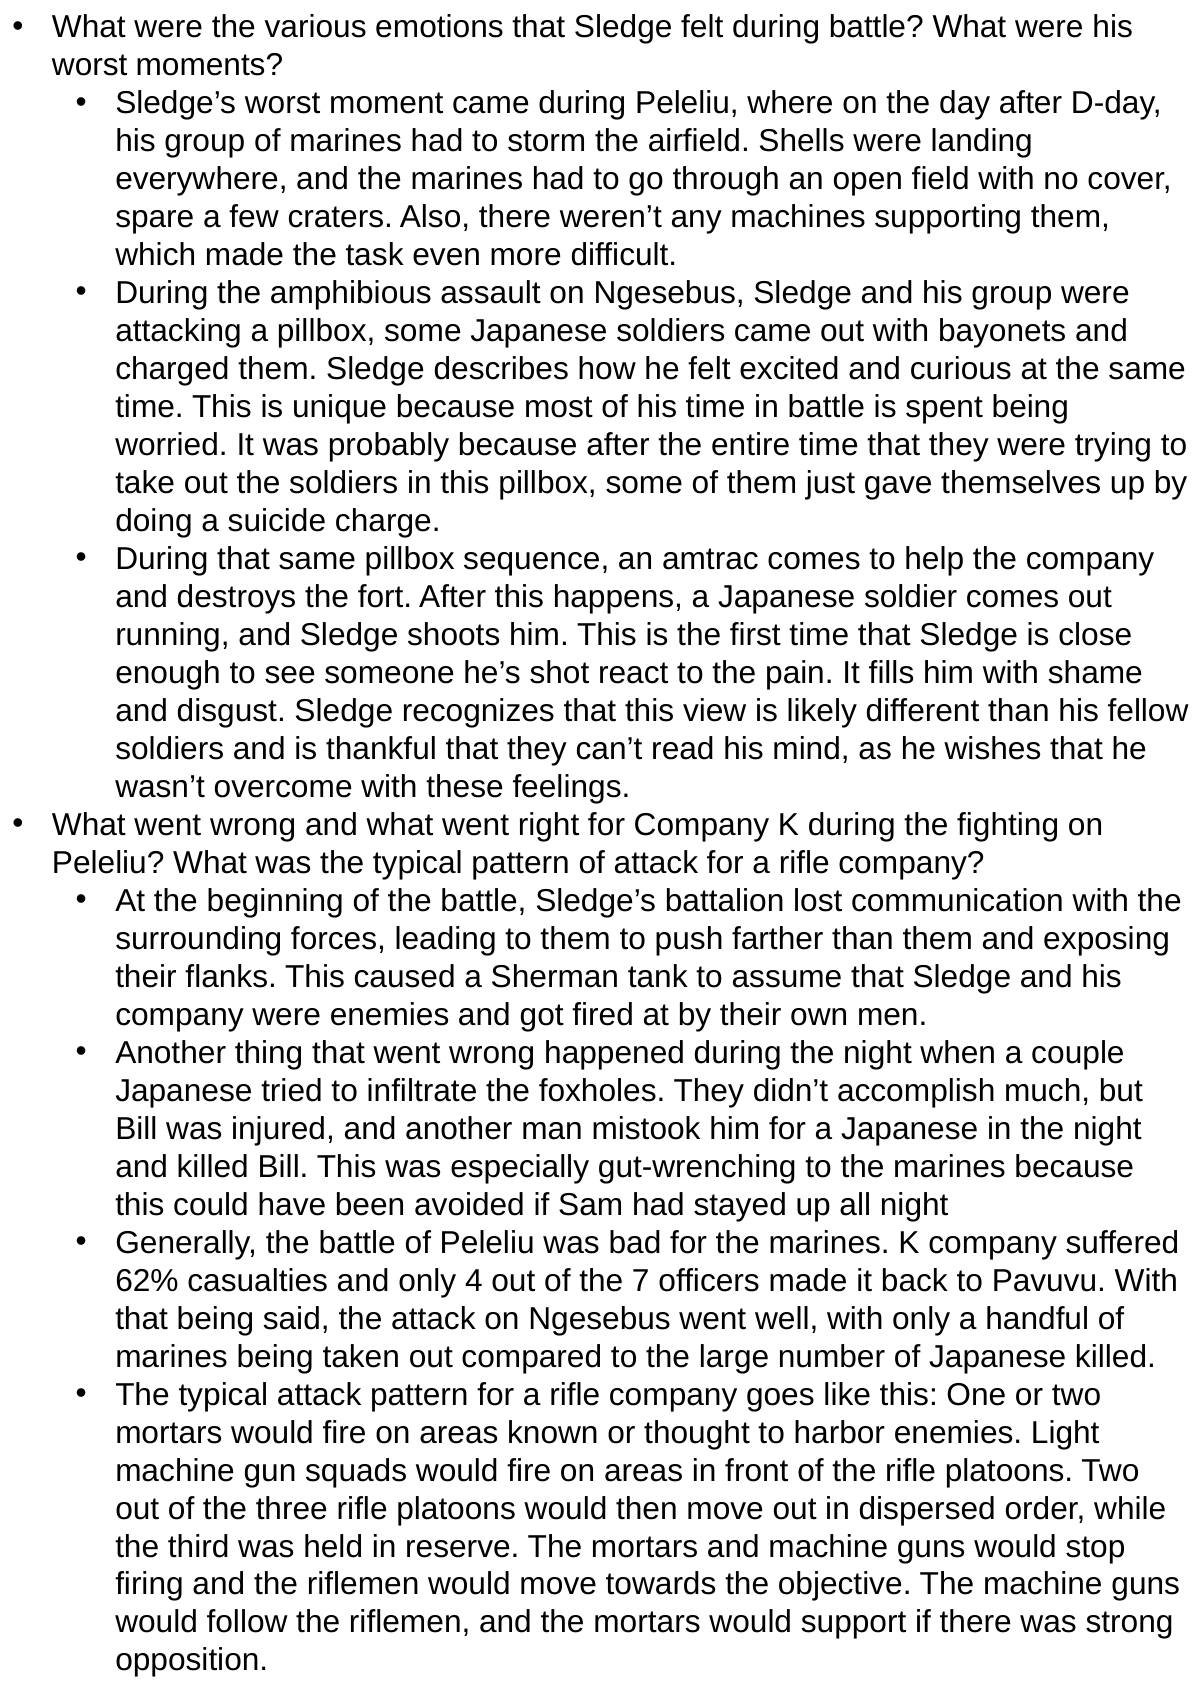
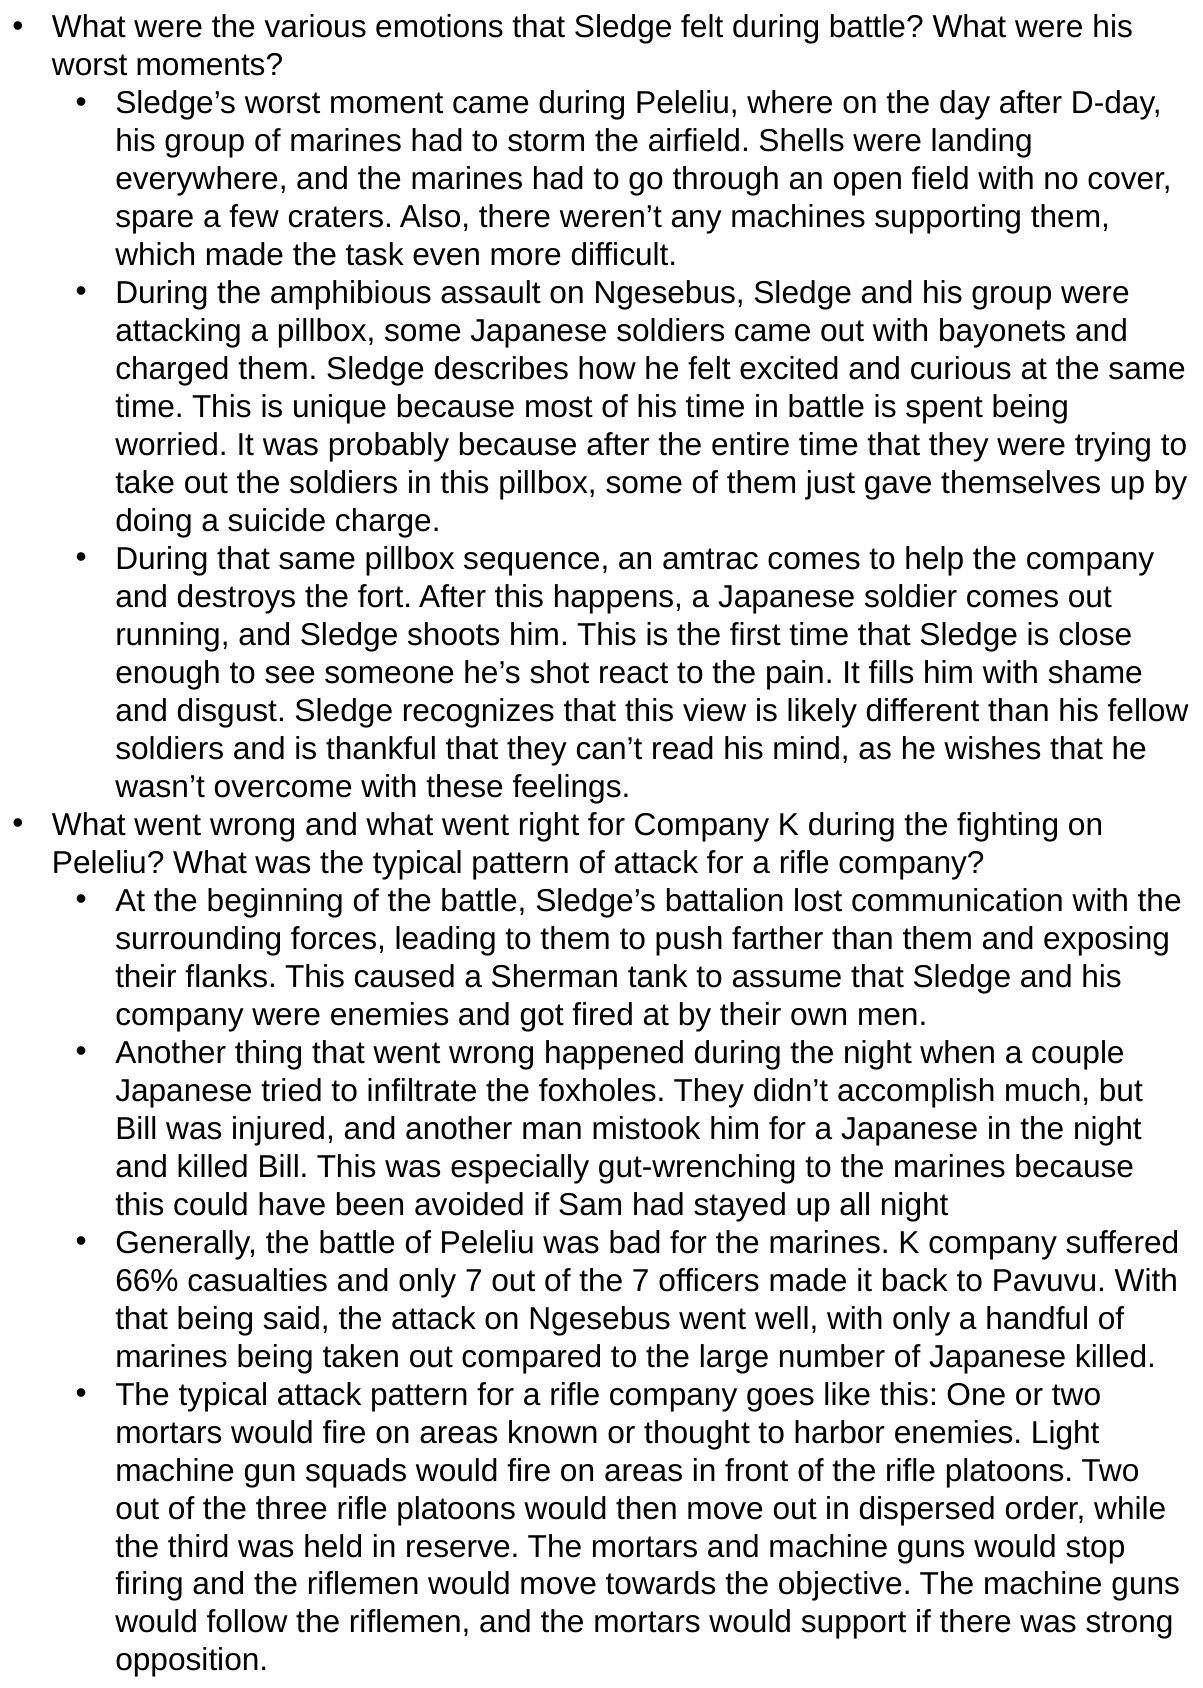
62%: 62% -> 66%
only 4: 4 -> 7
